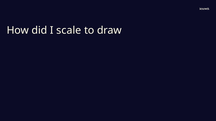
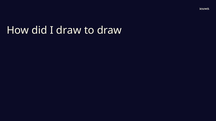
I scale: scale -> draw
